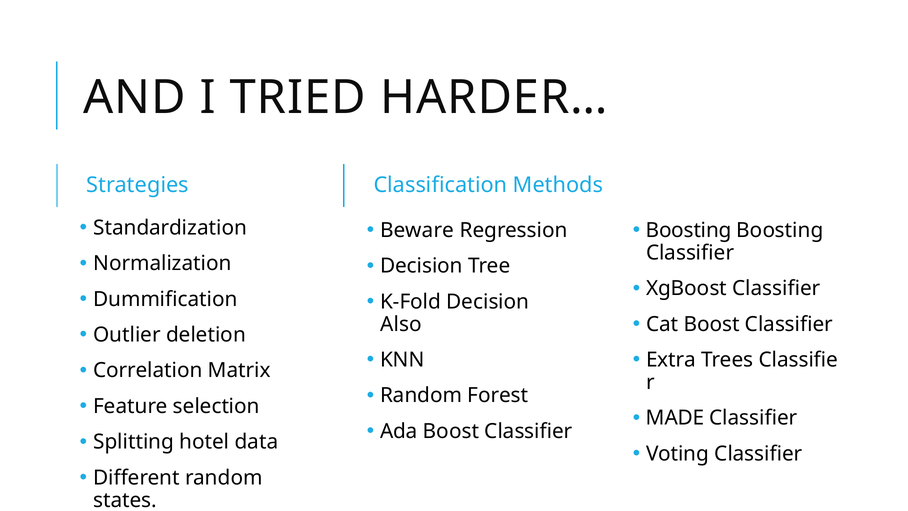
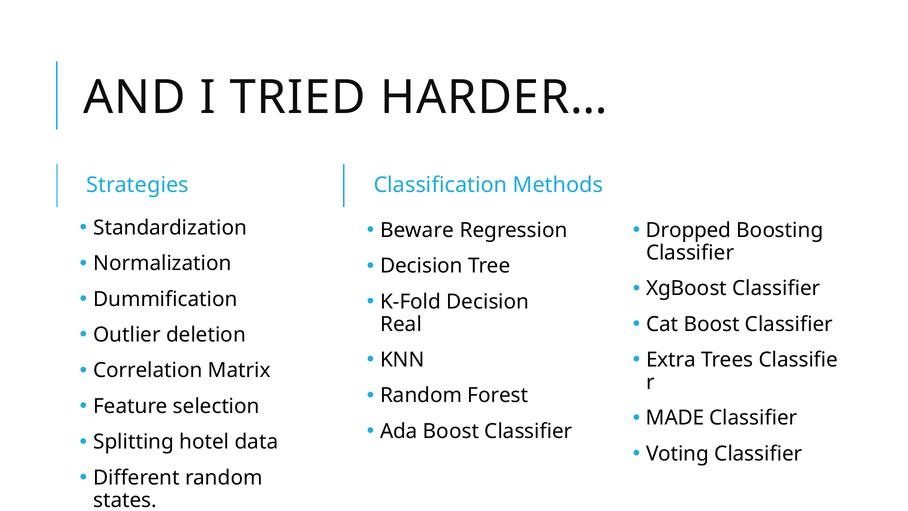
Boosting at (689, 230): Boosting -> Dropped
Also: Also -> Real
